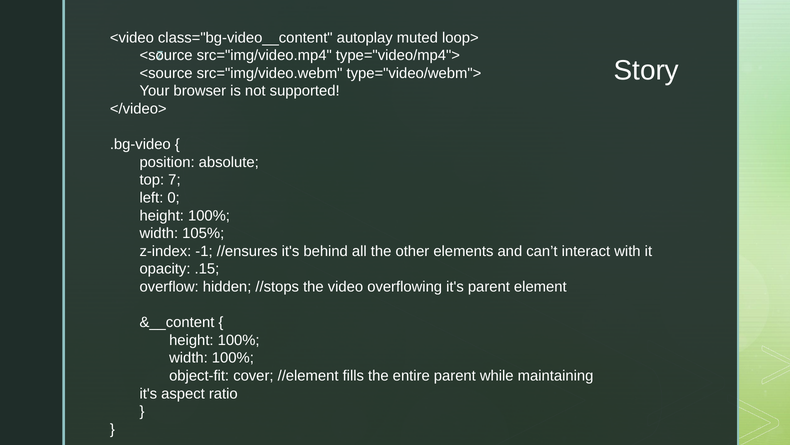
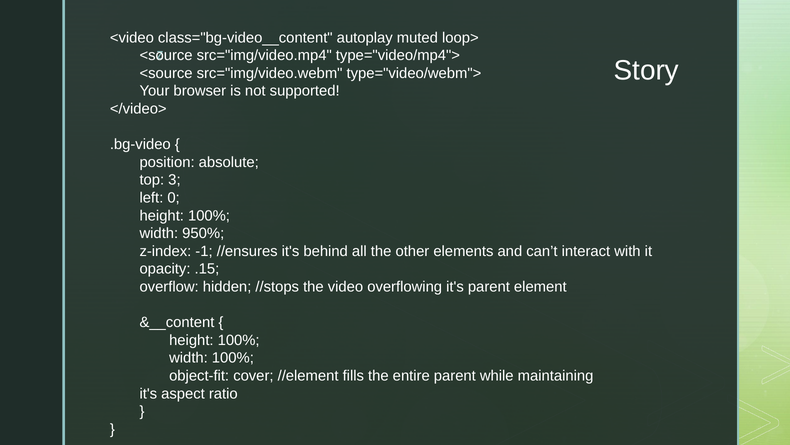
7: 7 -> 3
105%: 105% -> 950%
